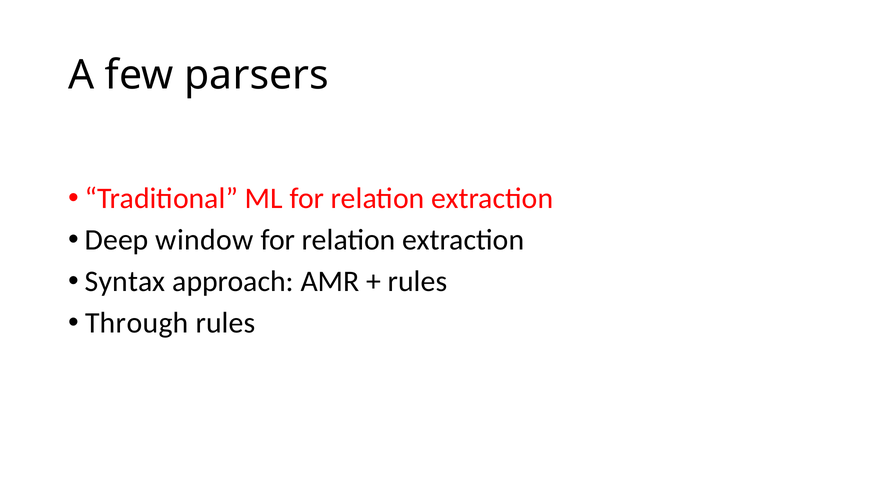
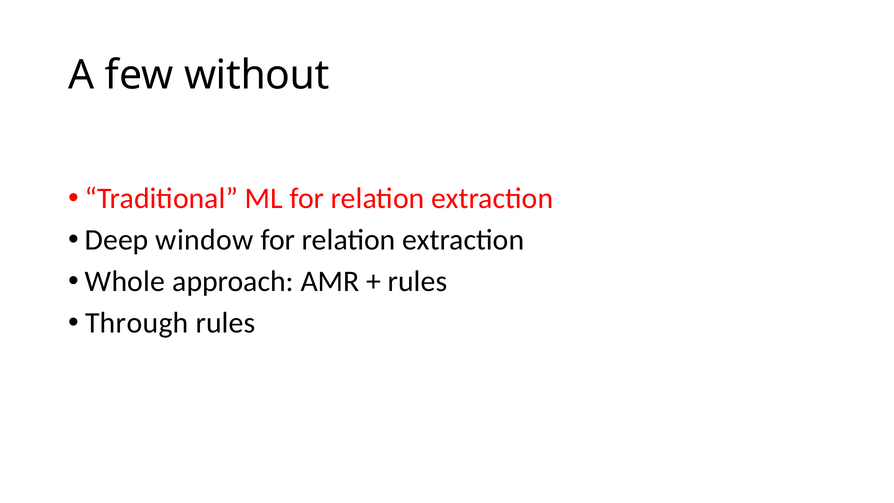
parsers: parsers -> without
Syntax: Syntax -> Whole
